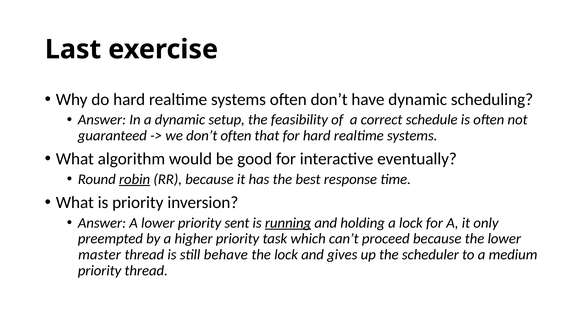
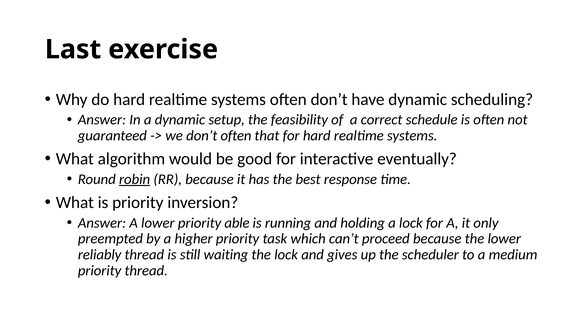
sent: sent -> able
running underline: present -> none
master: master -> reliably
behave: behave -> waiting
